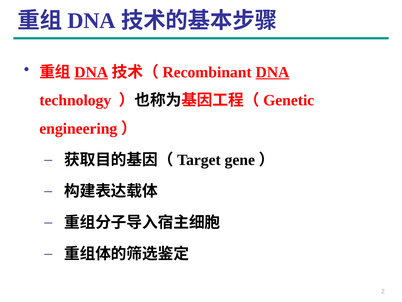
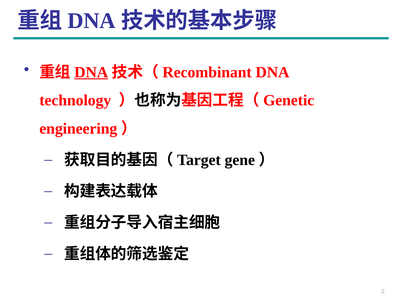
DNA at (272, 72) underline: present -> none
